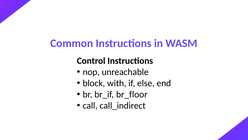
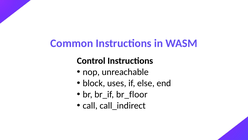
with: with -> uses
